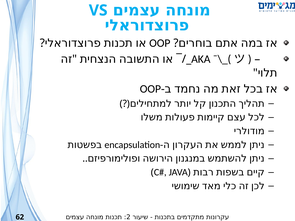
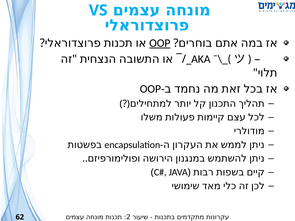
OOP at (160, 43) underline: none -> present
